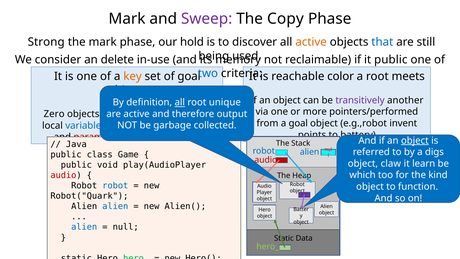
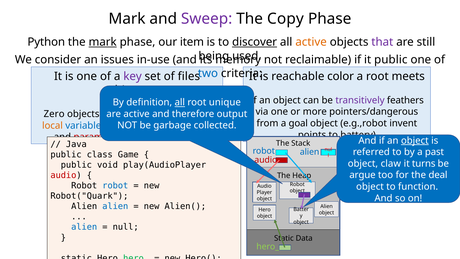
Strong: Strong -> Python
mark at (103, 42) underline: none -> present
hold: hold -> item
discover underline: none -> present
that colour: blue -> purple
delete: delete -> issues
key colour: orange -> purple
of goal: goal -> files
another: another -> feathers
pointers/performed: pointers/performed -> pointers/dangerous
local colour: black -> orange
digs: digs -> past
learn: learn -> turns
which: which -> argue
kind: kind -> deal
